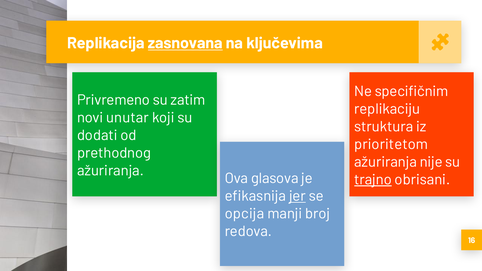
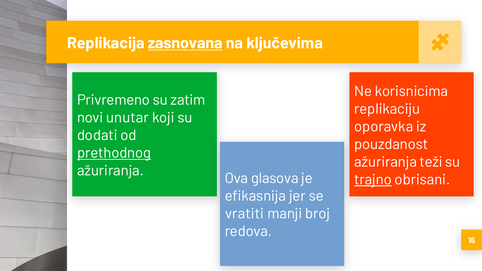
specifičnim: specifičnim -> korisnicima
struktura: struktura -> oporavka
prioritetom: prioritetom -> pouzdanost
prethodnog underline: none -> present
nije: nije -> teži
jer underline: present -> none
opcija: opcija -> vratiti
